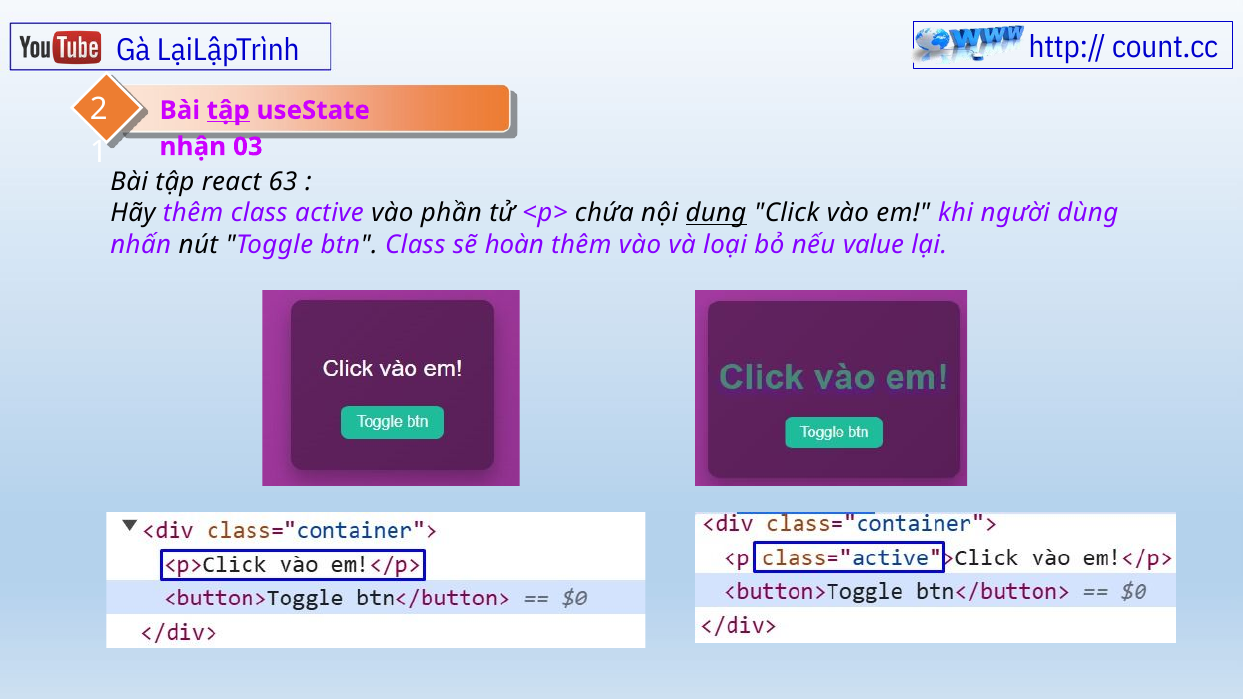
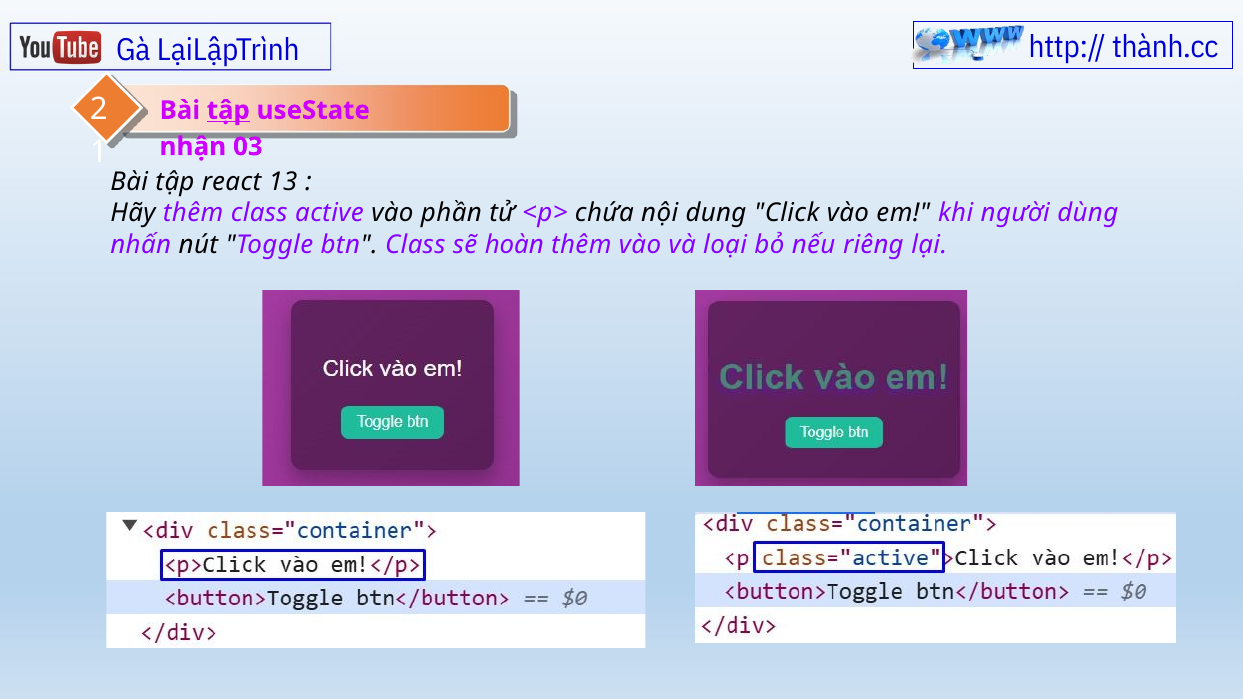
count.cc: count.cc -> thành.cc
63: 63 -> 13
dung underline: present -> none
value: value -> riêng
